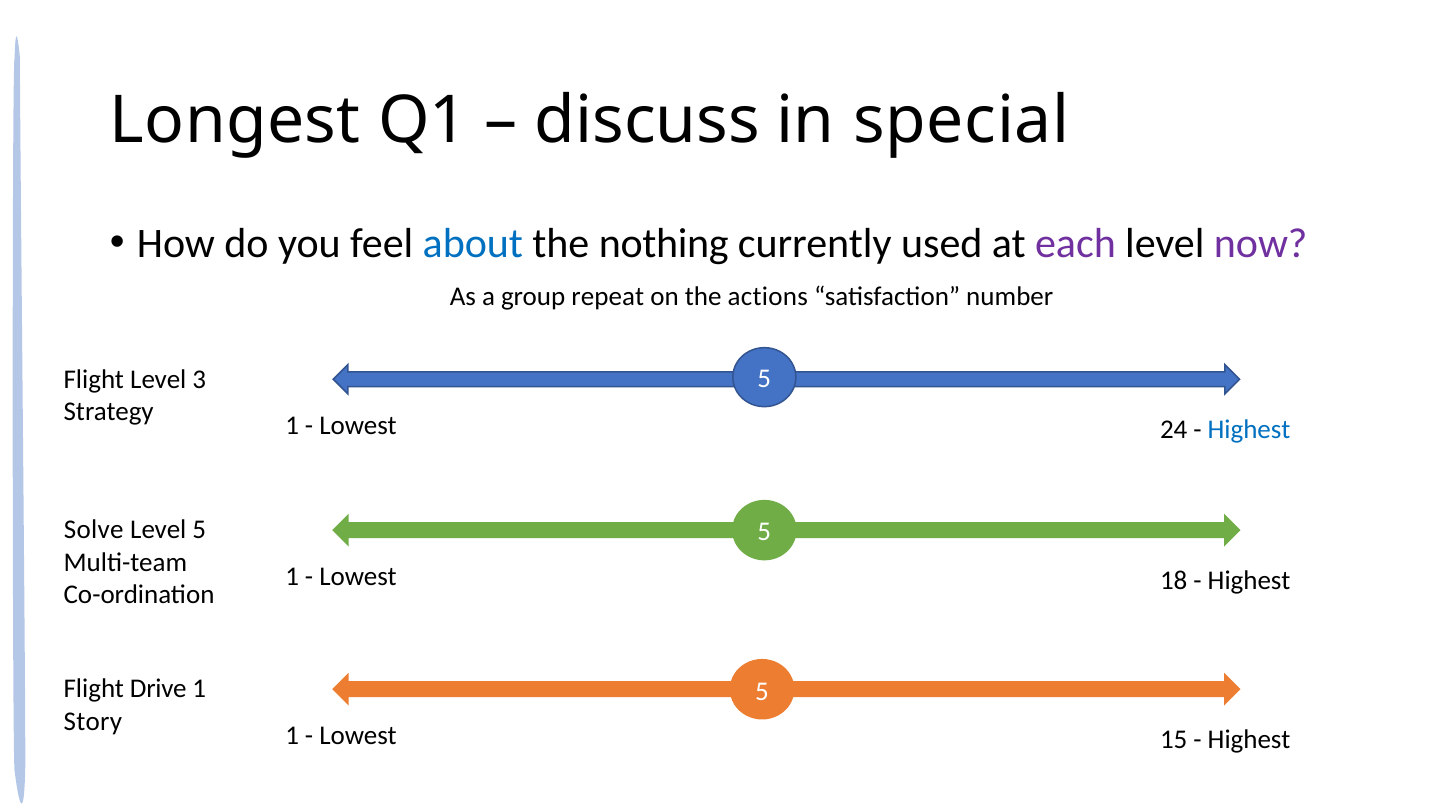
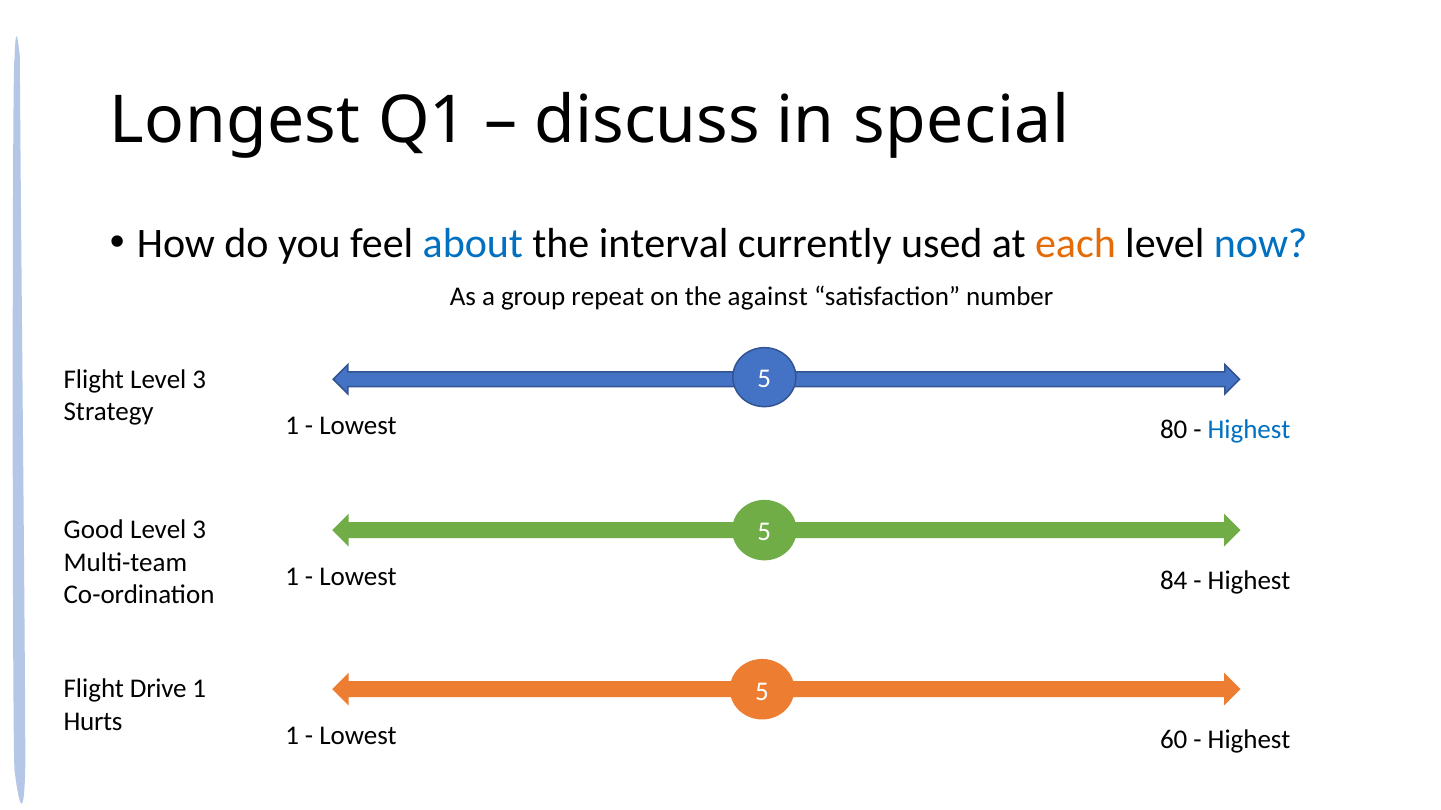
nothing: nothing -> interval
each colour: purple -> orange
now colour: purple -> blue
actions: actions -> against
24: 24 -> 80
Solve: Solve -> Good
5 at (199, 530): 5 -> 3
18: 18 -> 84
Story: Story -> Hurts
15: 15 -> 60
